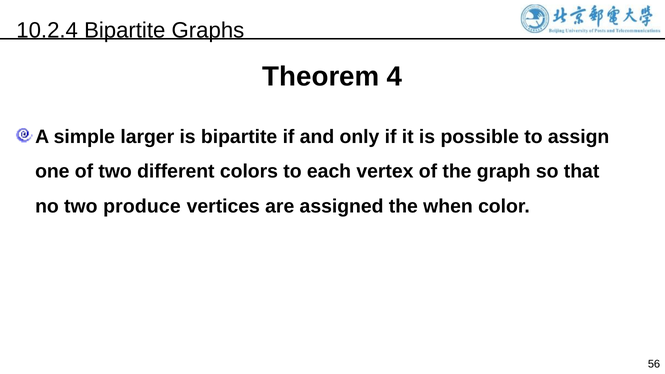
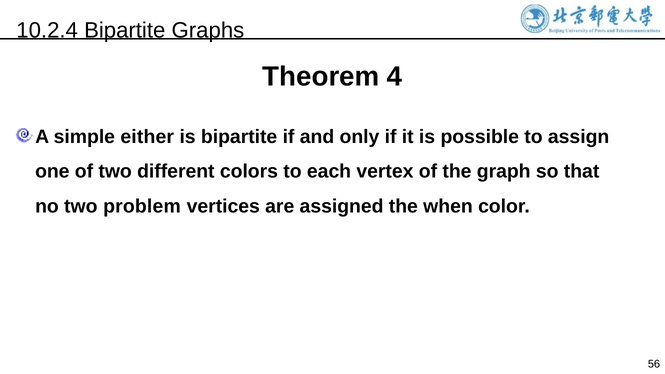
larger: larger -> either
produce: produce -> problem
